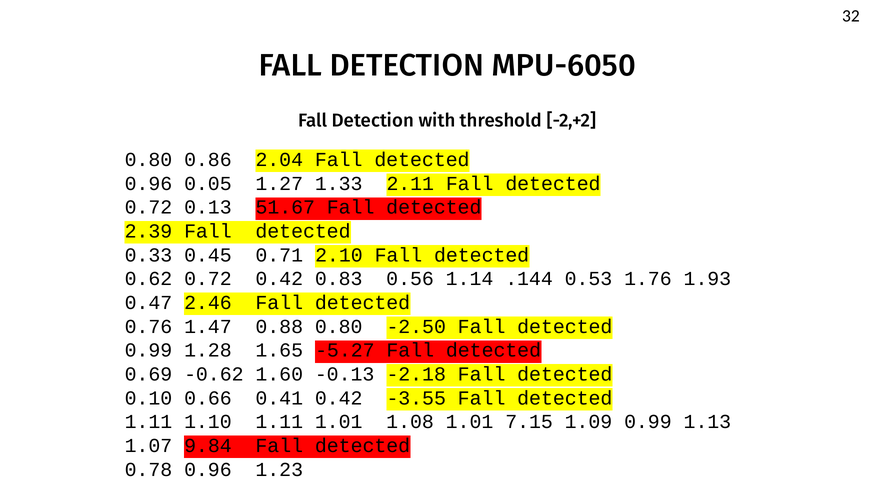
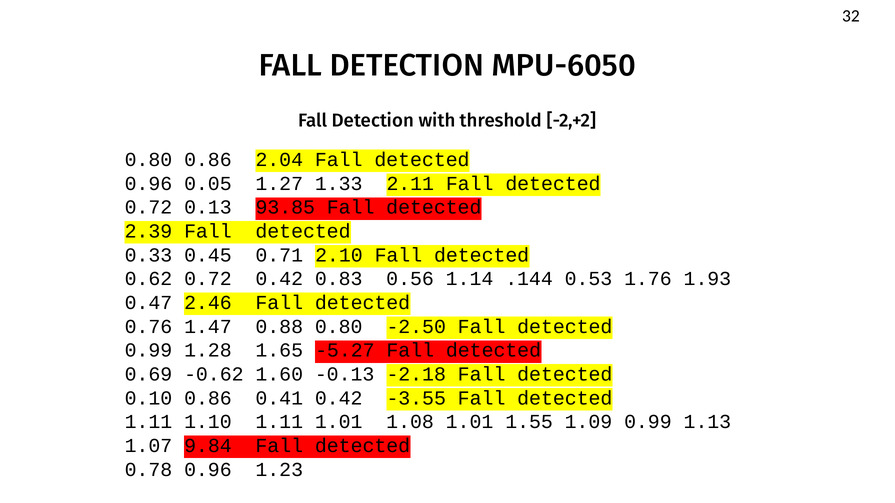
51.67: 51.67 -> 93.85
0.10 0.66: 0.66 -> 0.86
7.15: 7.15 -> 1.55
